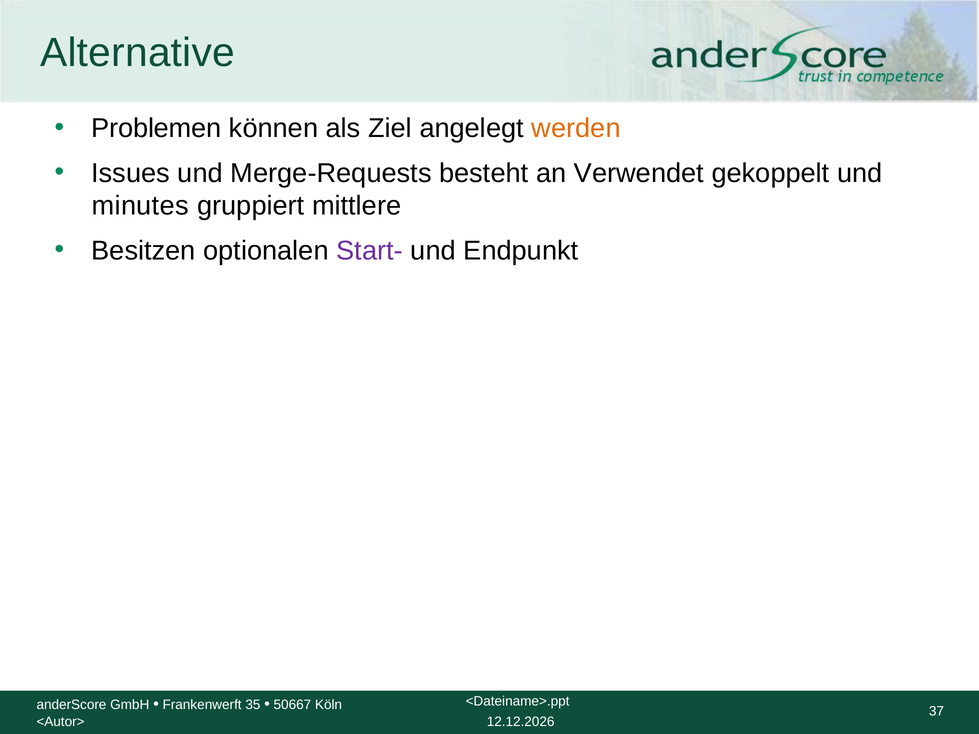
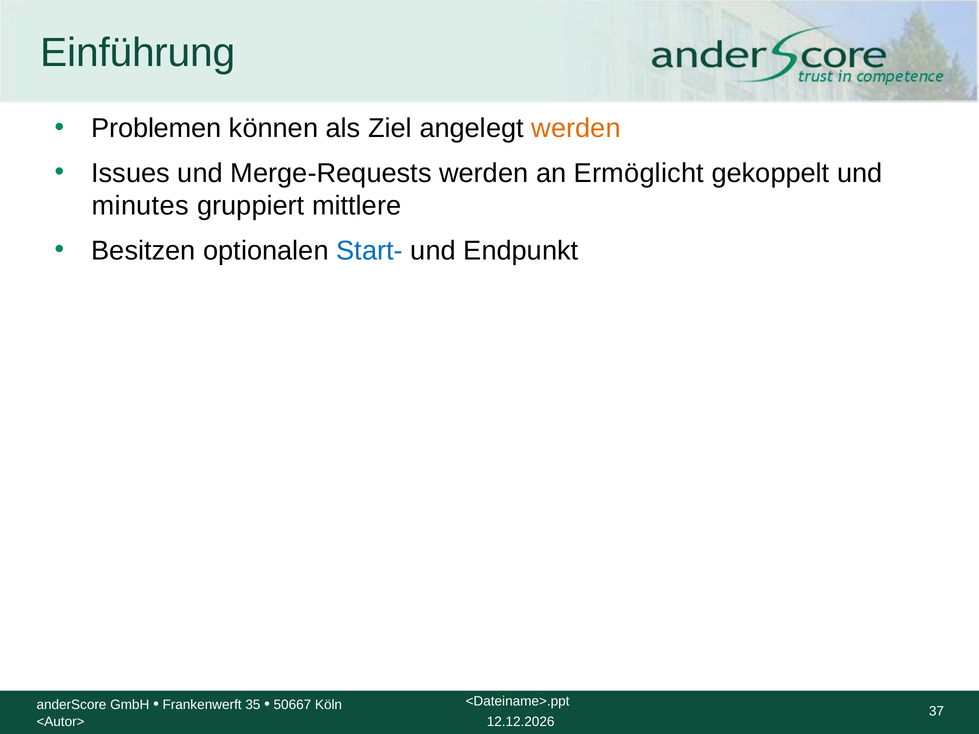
Alternative: Alternative -> Einführung
Merge-Requests besteht: besteht -> werden
Verwendet: Verwendet -> Ermöglicht
Start- colour: purple -> blue
